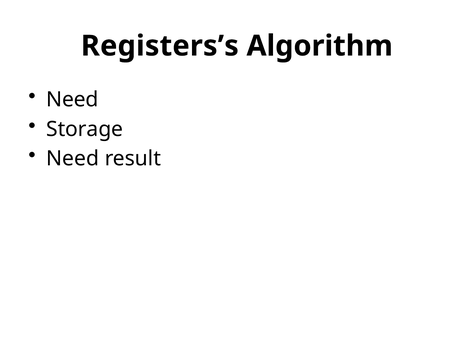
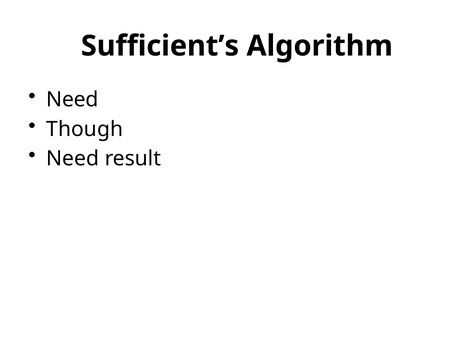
Registers’s: Registers’s -> Sufficient’s
Storage: Storage -> Though
